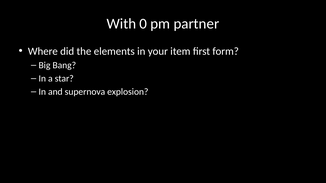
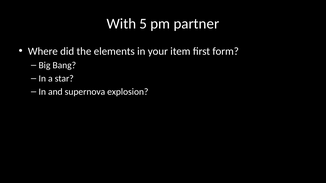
0: 0 -> 5
